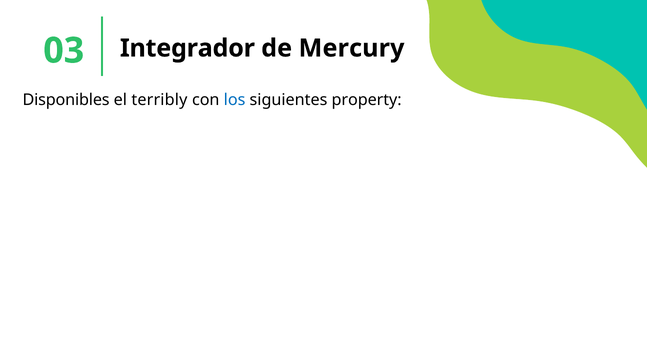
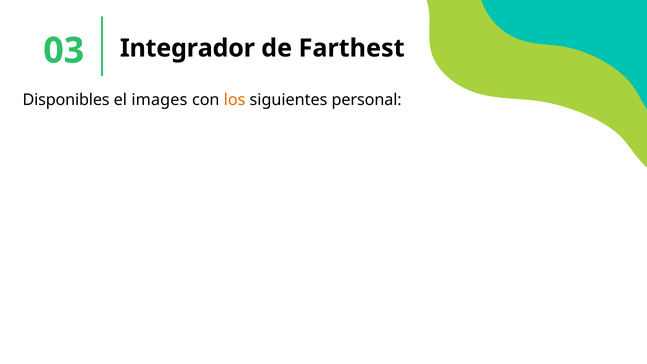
Mercury: Mercury -> Farthest
terribly: terribly -> images
los colour: blue -> orange
siguientes property: property -> personal
